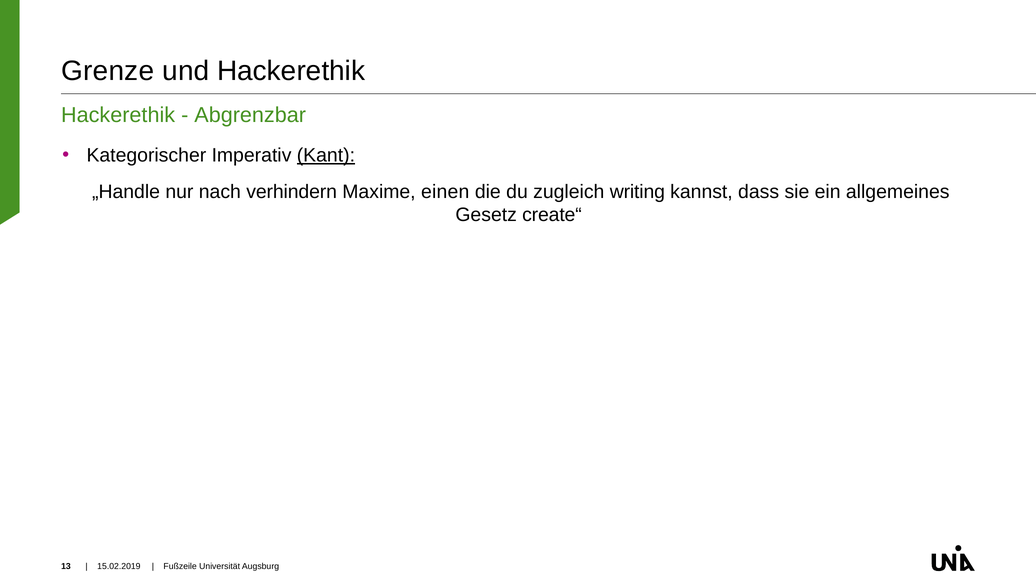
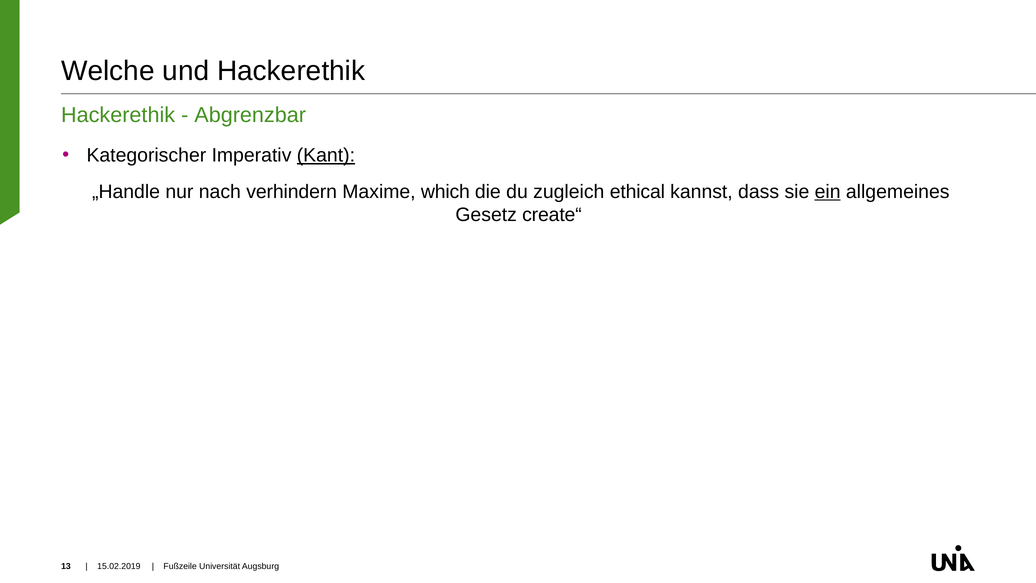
Grenze: Grenze -> Welche
einen: einen -> which
writing: writing -> ethical
ein underline: none -> present
